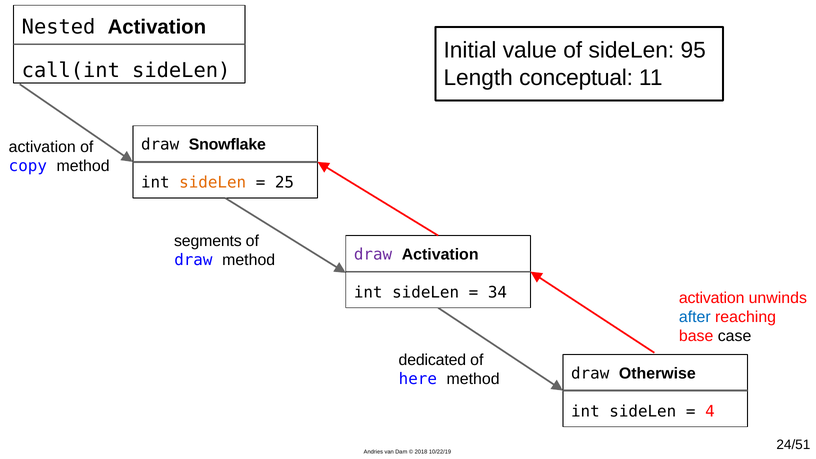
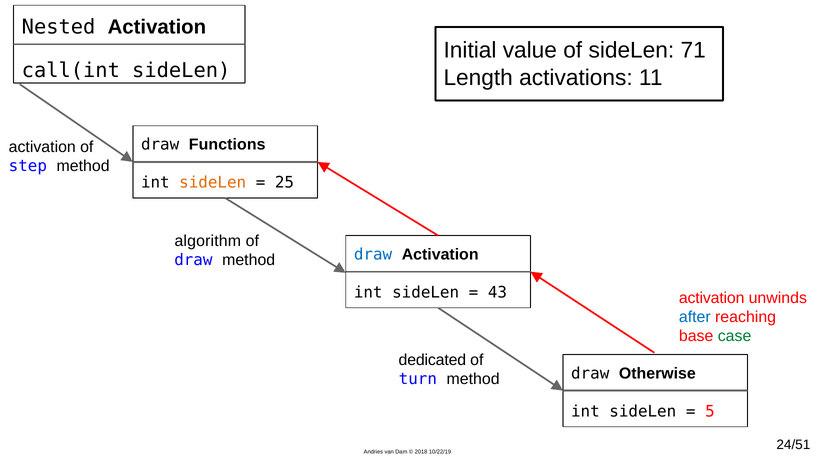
95: 95 -> 71
conceptual: conceptual -> activations
Snowflake: Snowflake -> Functions
copy: copy -> step
segments: segments -> algorithm
draw at (373, 254) colour: purple -> blue
34: 34 -> 43
case colour: black -> green
here: here -> turn
4: 4 -> 5
